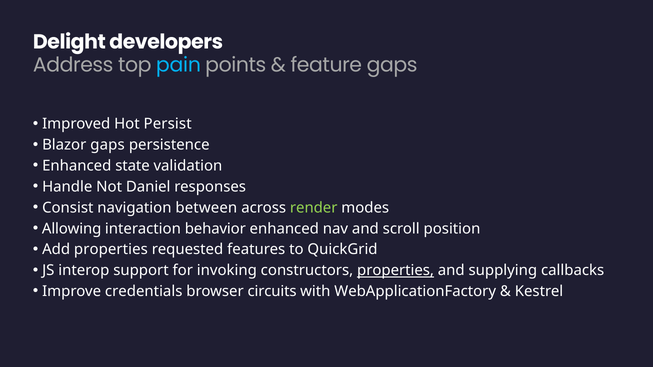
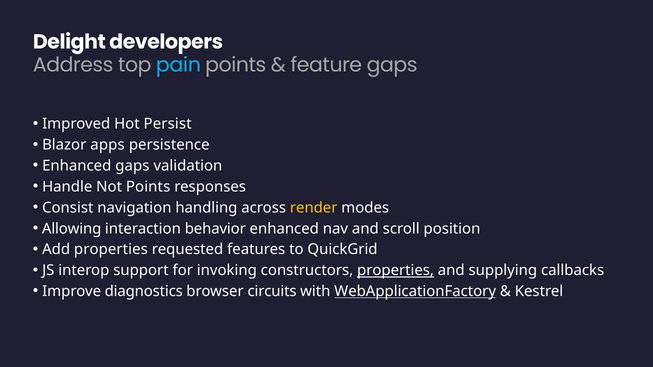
Blazor gaps: gaps -> apps
Enhanced state: state -> gaps
Not Daniel: Daniel -> Points
between: between -> handling
render colour: light green -> yellow
credentials: credentials -> diagnostics
WebApplicationFactory underline: none -> present
